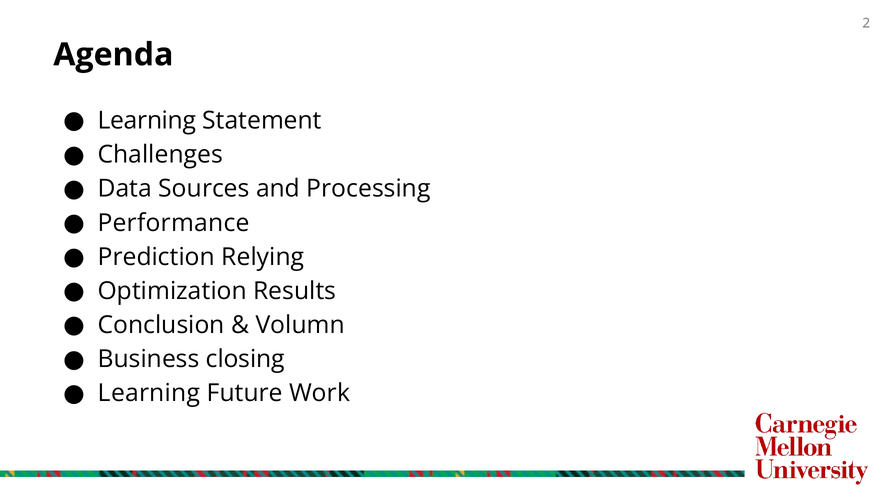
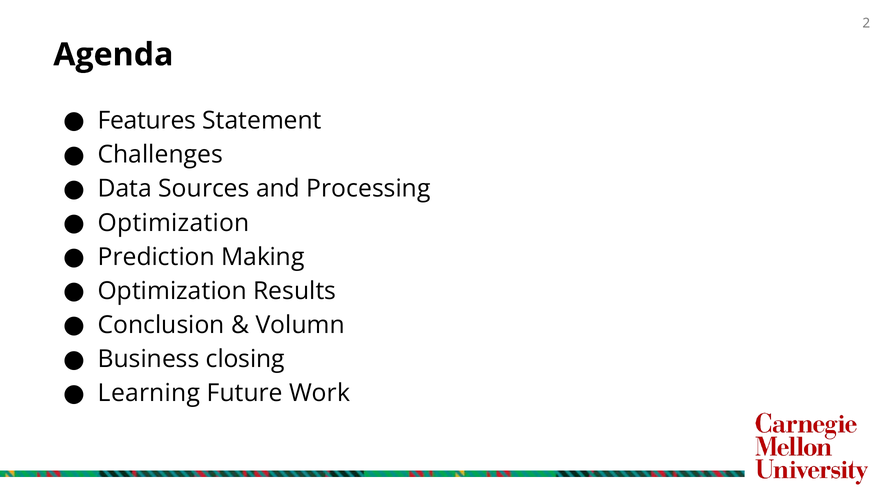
Learning at (147, 121): Learning -> Features
Performance at (174, 223): Performance -> Optimization
Relying: Relying -> Making
